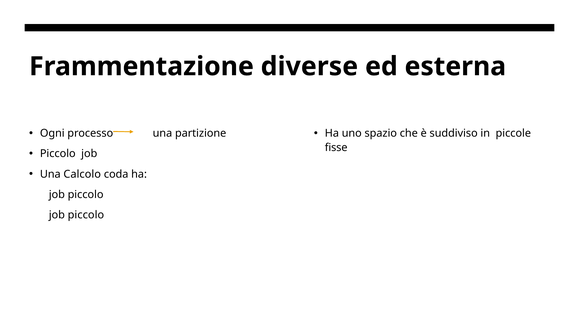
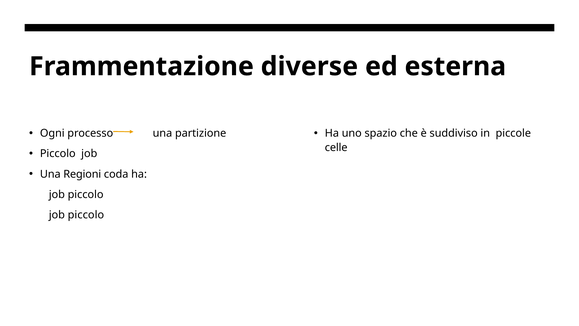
fisse: fisse -> celle
Calcolo: Calcolo -> Regioni
